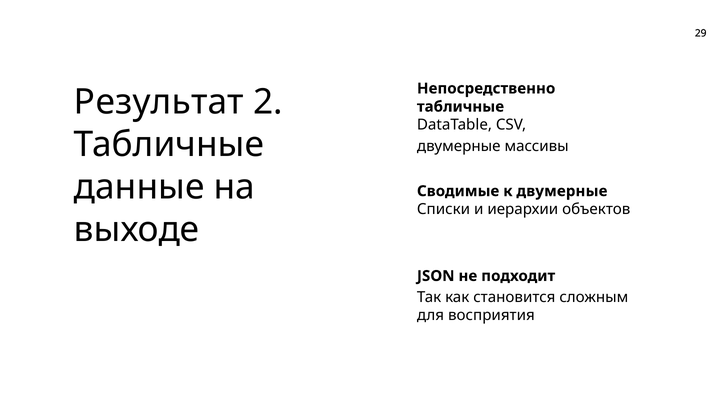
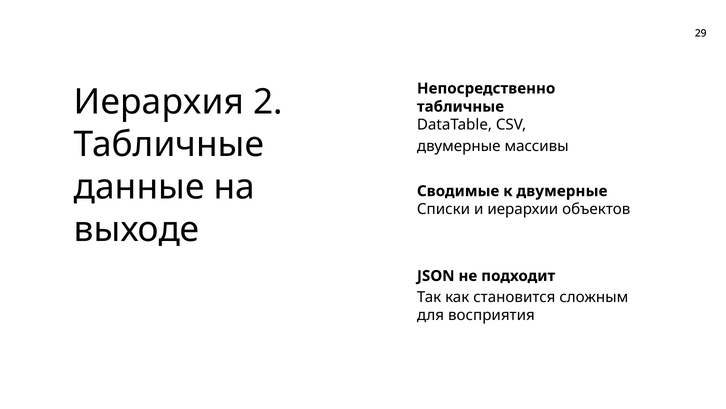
Результат: Результат -> Иерархия
